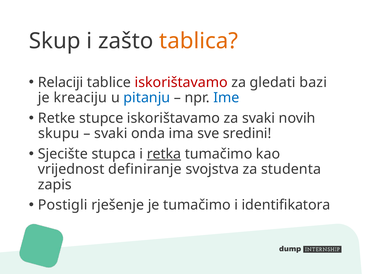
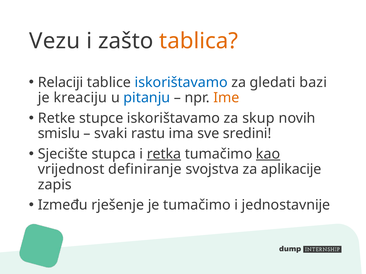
Skup: Skup -> Vezu
iskorištavamo at (181, 83) colour: red -> blue
Ime colour: blue -> orange
za svaki: svaki -> skup
skupu: skupu -> smislu
onda: onda -> rastu
kao underline: none -> present
studenta: studenta -> aplikacije
Postigli: Postigli -> Između
identifikatora: identifikatora -> jednostavnije
